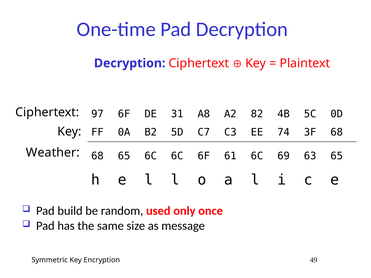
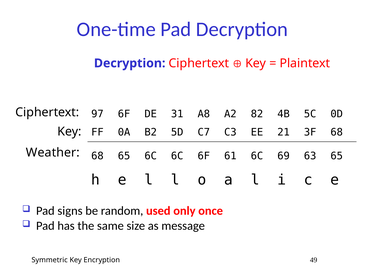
74: 74 -> 21
build: build -> signs
